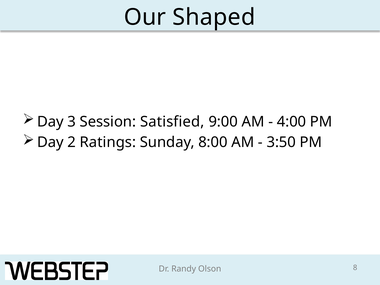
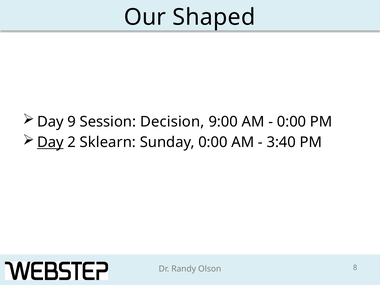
3: 3 -> 9
Satisfied: Satisfied -> Decision
4:00 at (292, 122): 4:00 -> 0:00
Day at (50, 142) underline: none -> present
Ratings: Ratings -> Sklearn
Sunday 8:00: 8:00 -> 0:00
3:50: 3:50 -> 3:40
